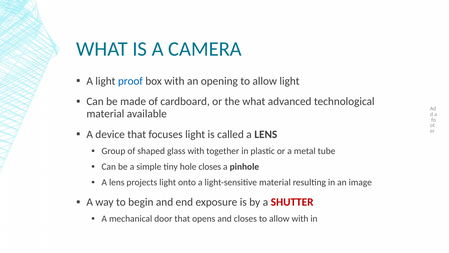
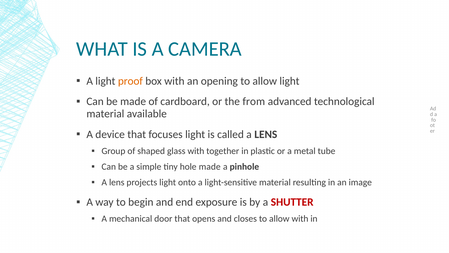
proof colour: blue -> orange
the what: what -> from
hole closes: closes -> made
